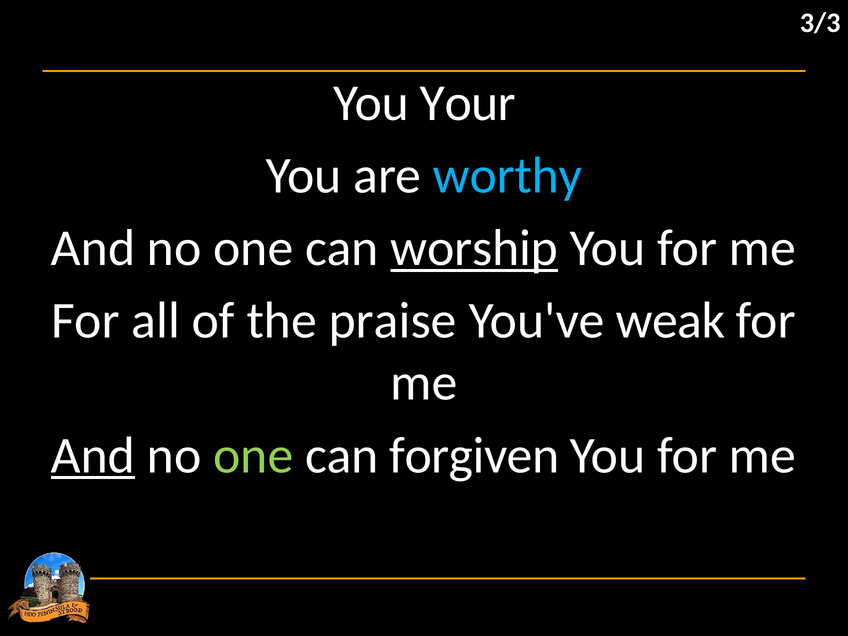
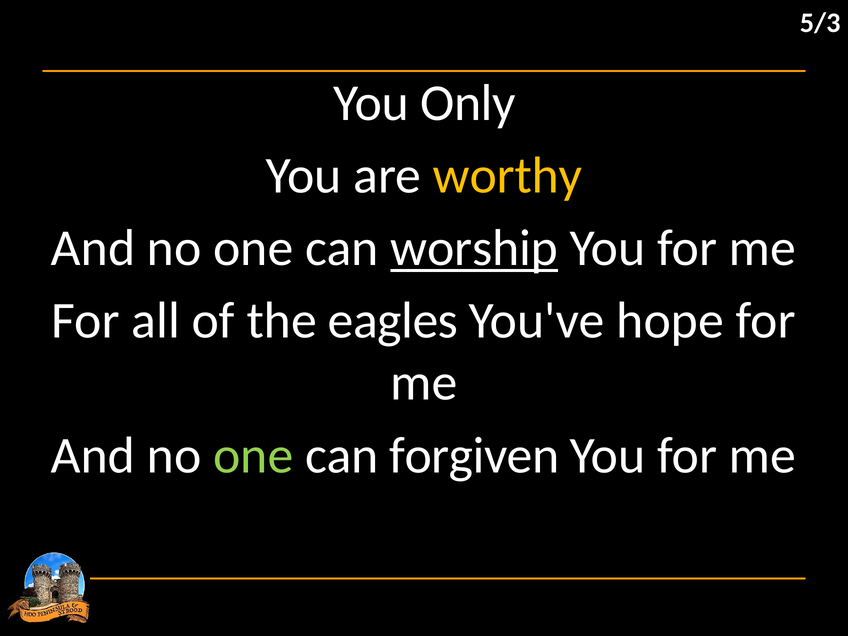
3/3: 3/3 -> 5/3
Your: Your -> Only
worthy colour: light blue -> yellow
praise: praise -> eagles
weak: weak -> hope
And at (93, 455) underline: present -> none
